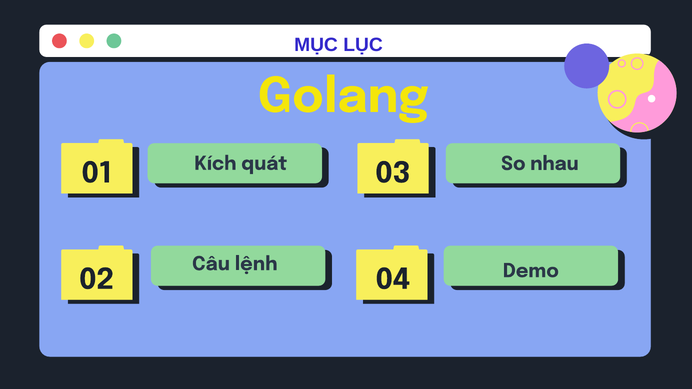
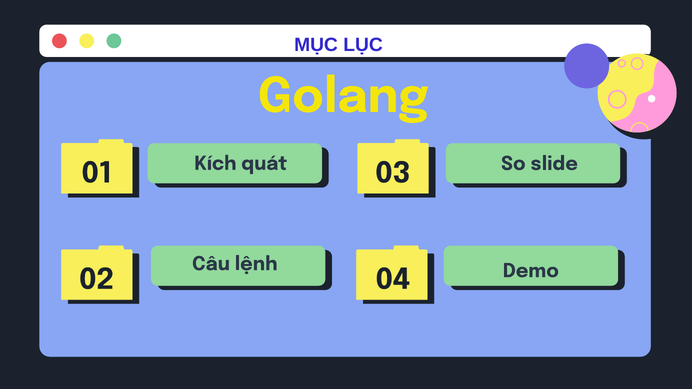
nhau: nhau -> slide
